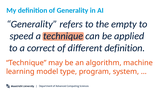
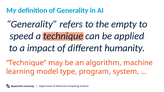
correct: correct -> impact
different definition: definition -> humanity
